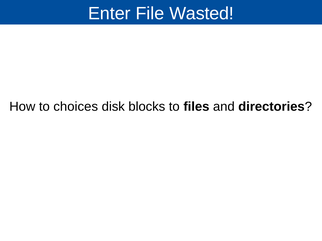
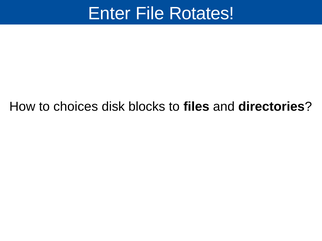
Wasted: Wasted -> Rotates
